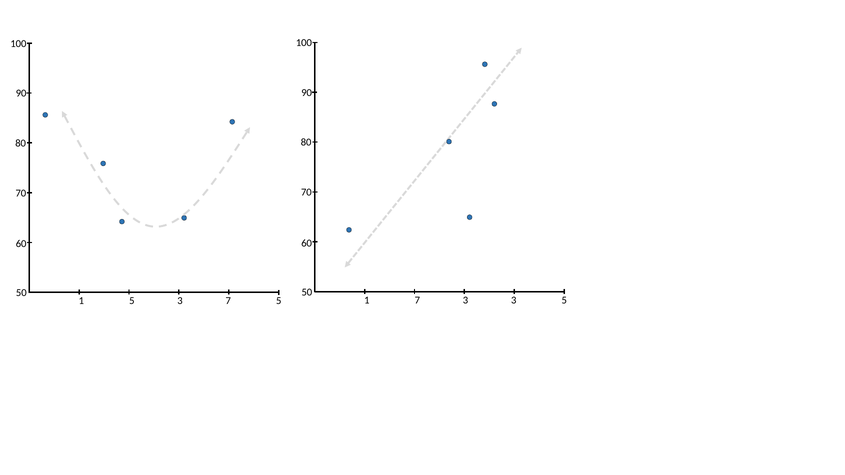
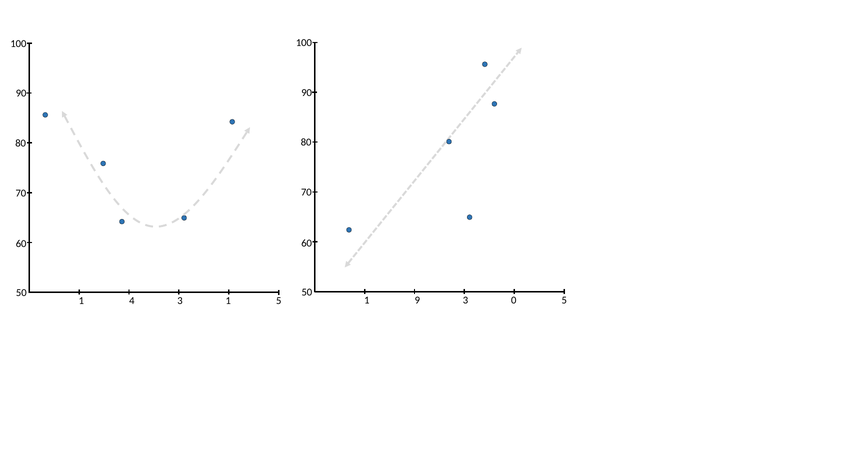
1 7: 7 -> 9
3 3: 3 -> 0
1 5: 5 -> 4
3 7: 7 -> 1
